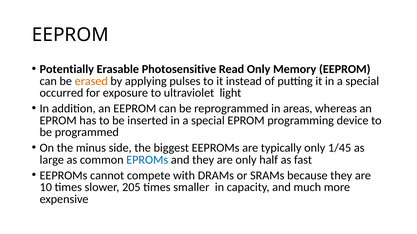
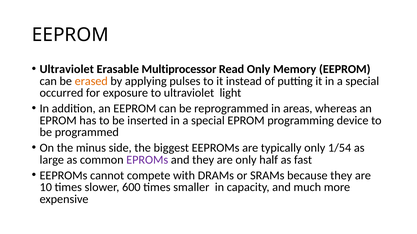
Potentially at (67, 69): Potentially -> Ultraviolet
Photosensitive: Photosensitive -> Multiprocessor
1/45: 1/45 -> 1/54
EPROMs colour: blue -> purple
205: 205 -> 600
